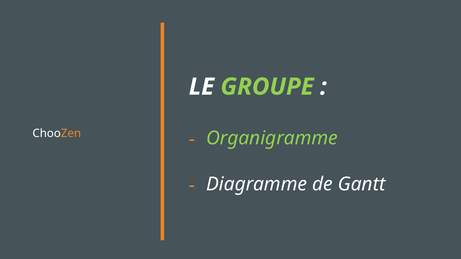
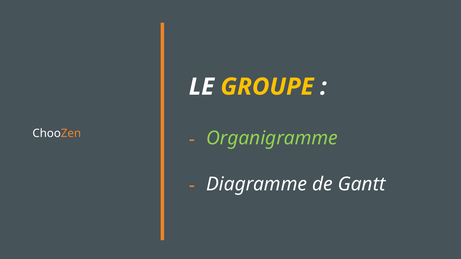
GROUPE colour: light green -> yellow
